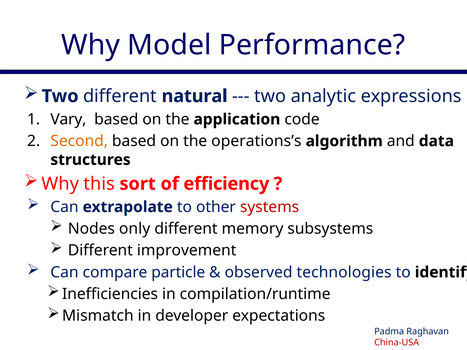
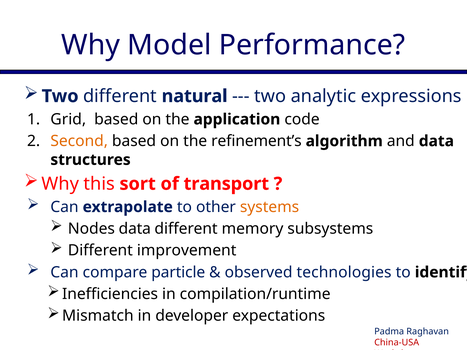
Vary: Vary -> Grid
operations’s: operations’s -> refinement’s
efficiency: efficiency -> transport
systems colour: red -> orange
Nodes only: only -> data
